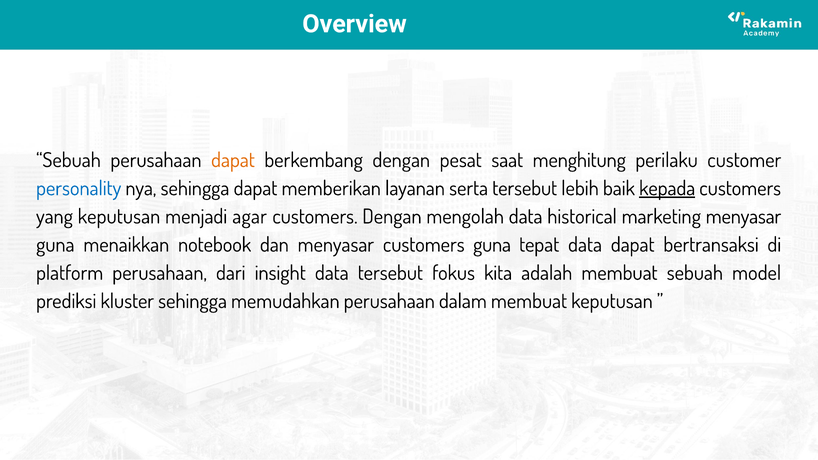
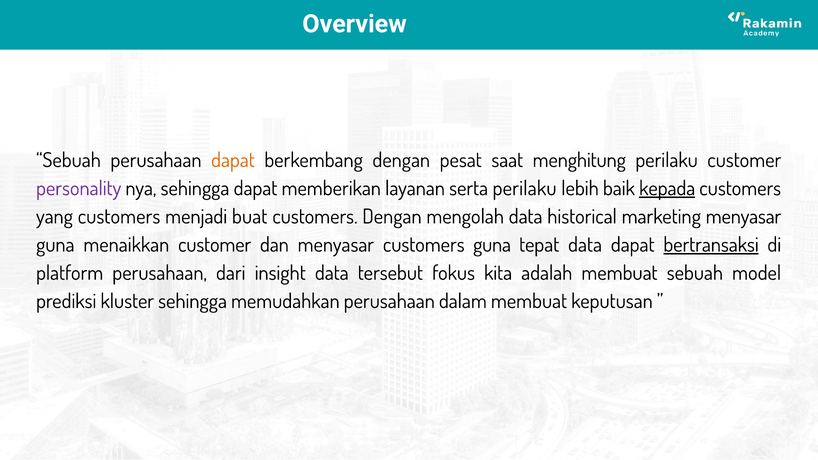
personality colour: blue -> purple
serta tersebut: tersebut -> perilaku
yang keputusan: keputusan -> customers
agar: agar -> buat
menaikkan notebook: notebook -> customer
bertransaksi underline: none -> present
